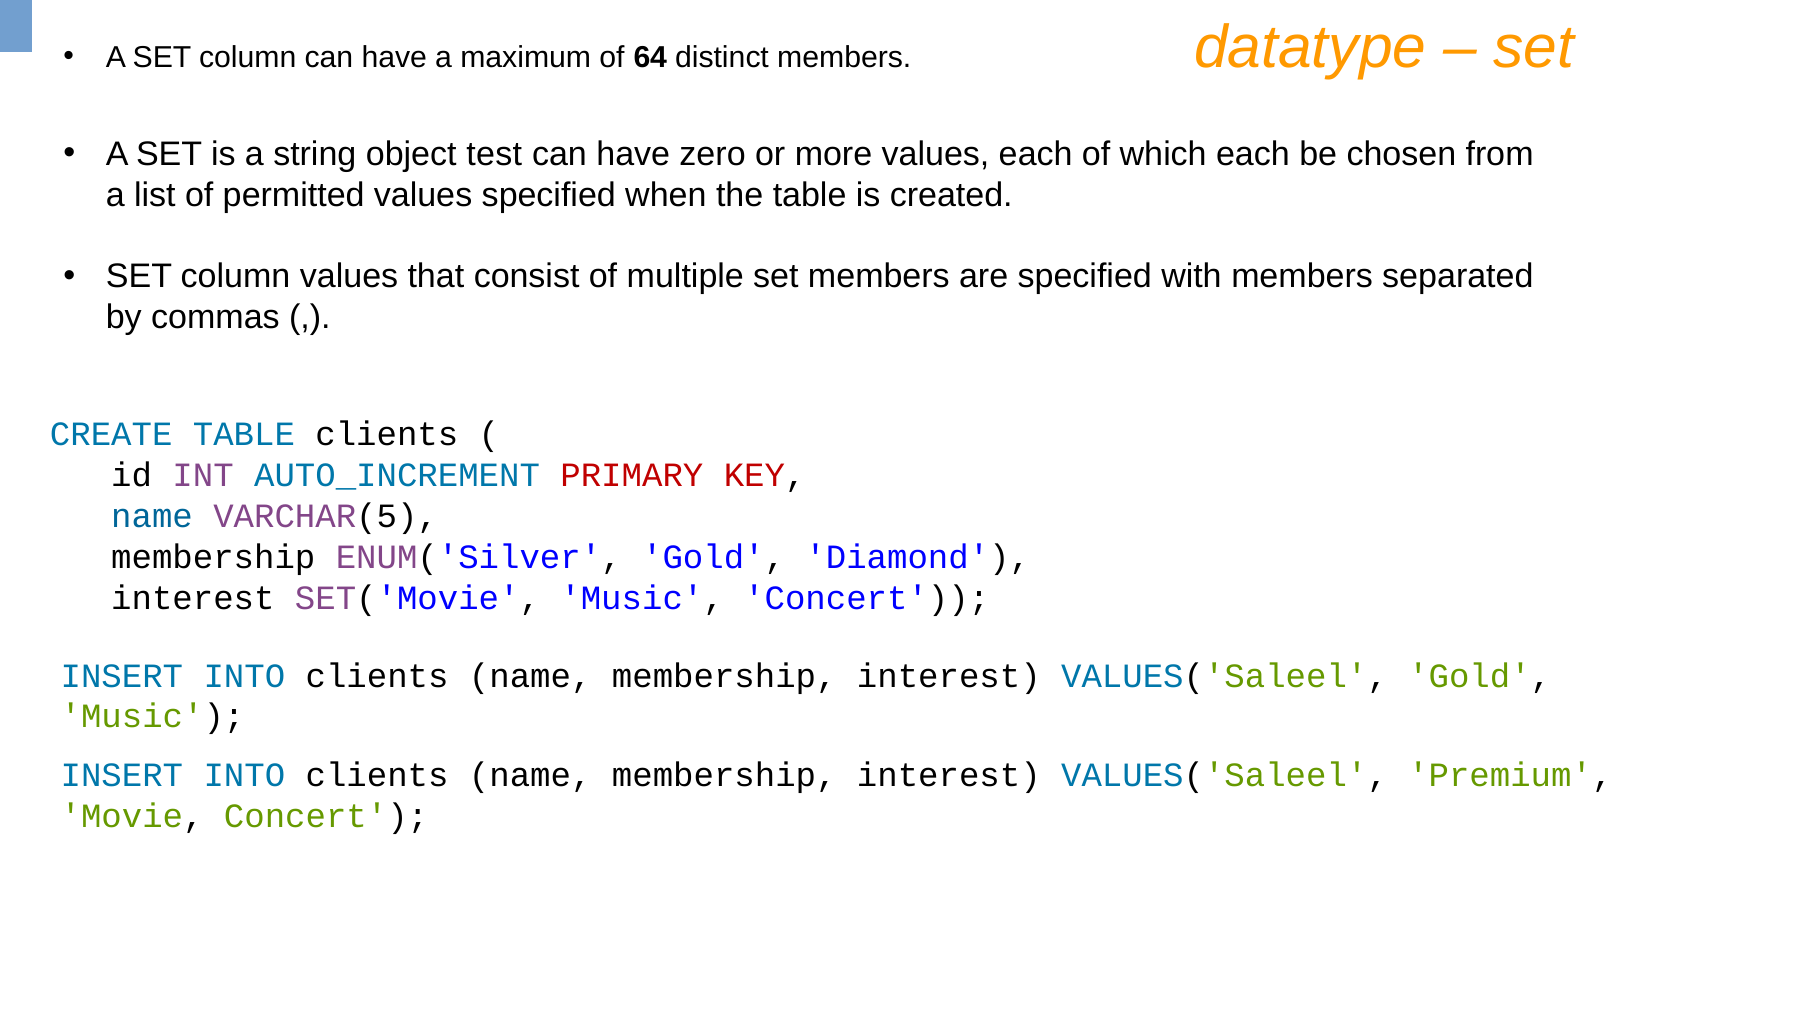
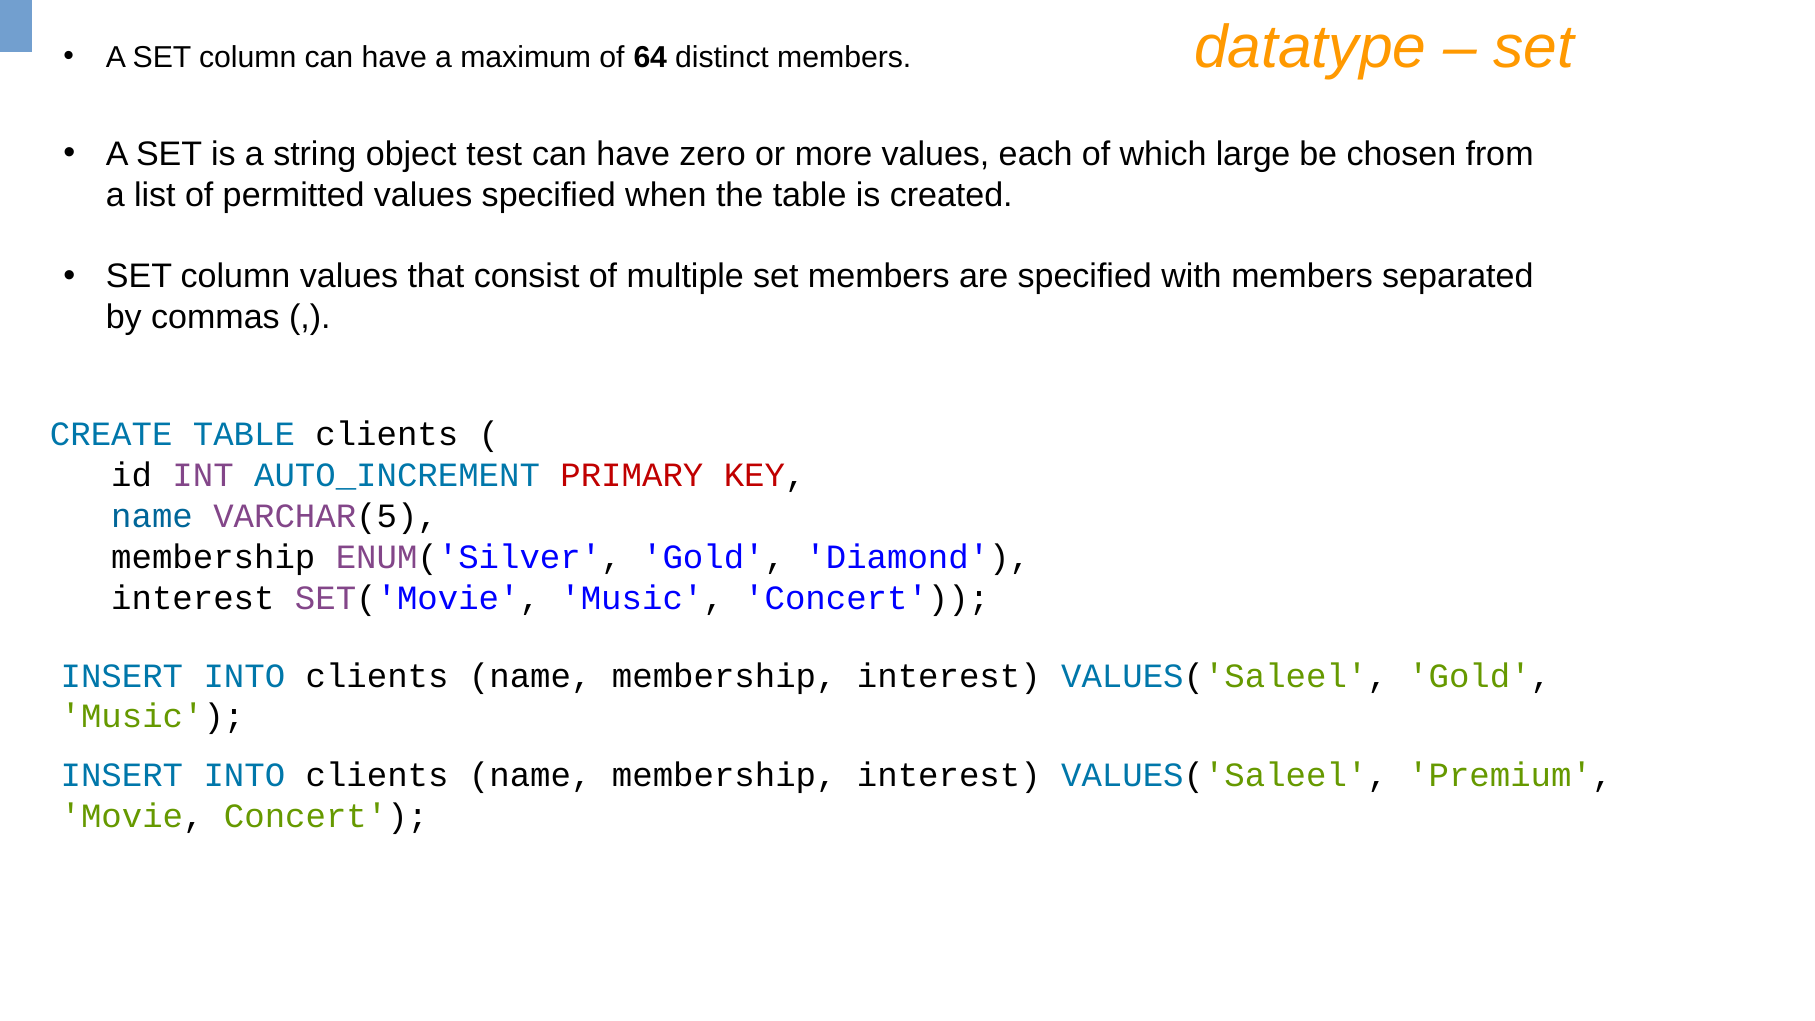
which each: each -> large
